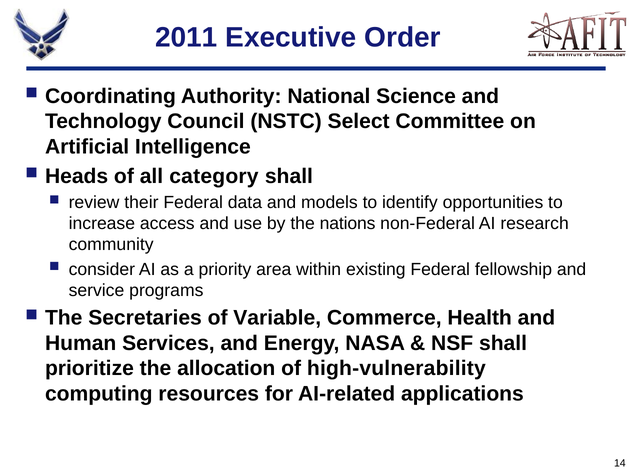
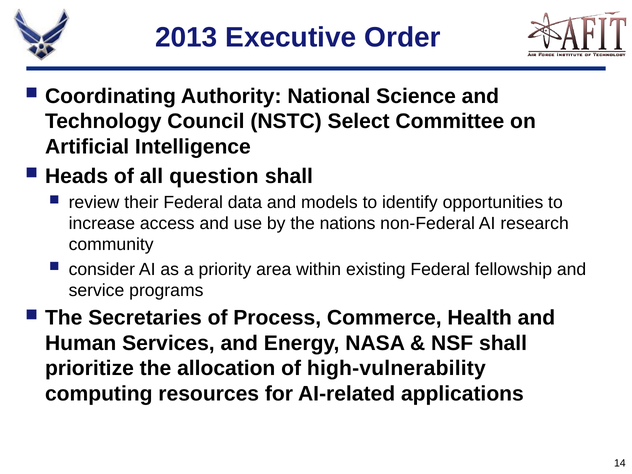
2011: 2011 -> 2013
category: category -> question
Variable: Variable -> Process
